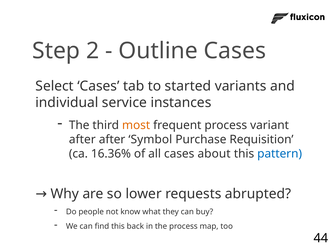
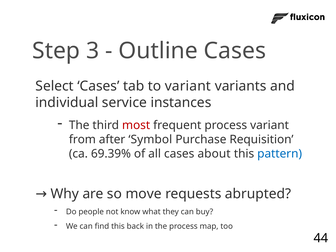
2: 2 -> 3
to started: started -> variant
most colour: orange -> red
after at (82, 139): after -> from
16.36%: 16.36% -> 69.39%
lower: lower -> move
